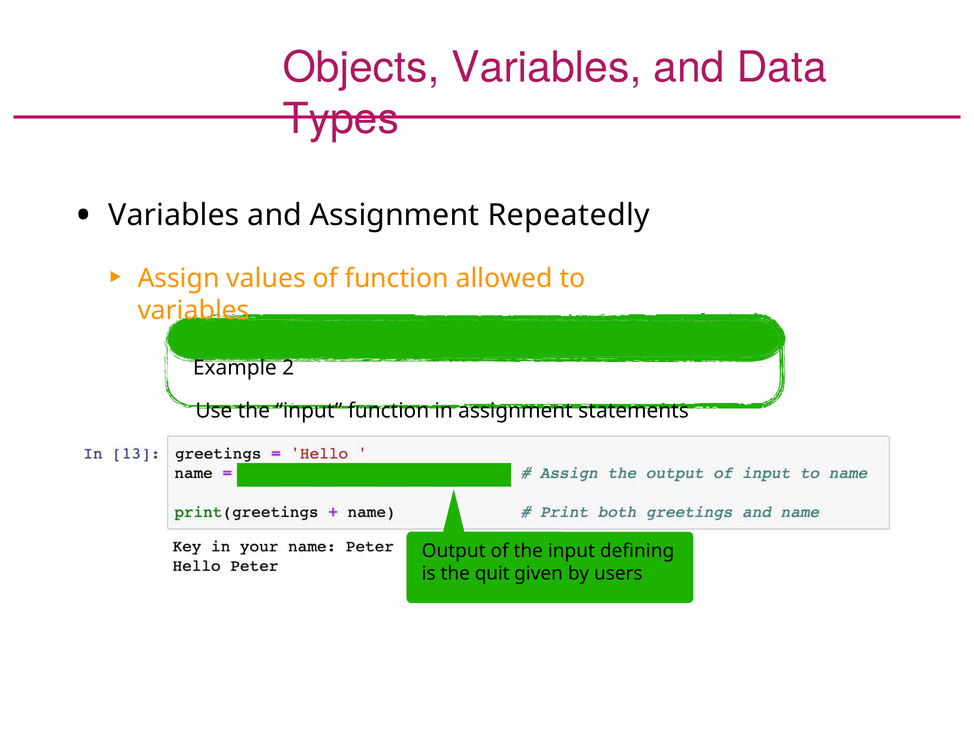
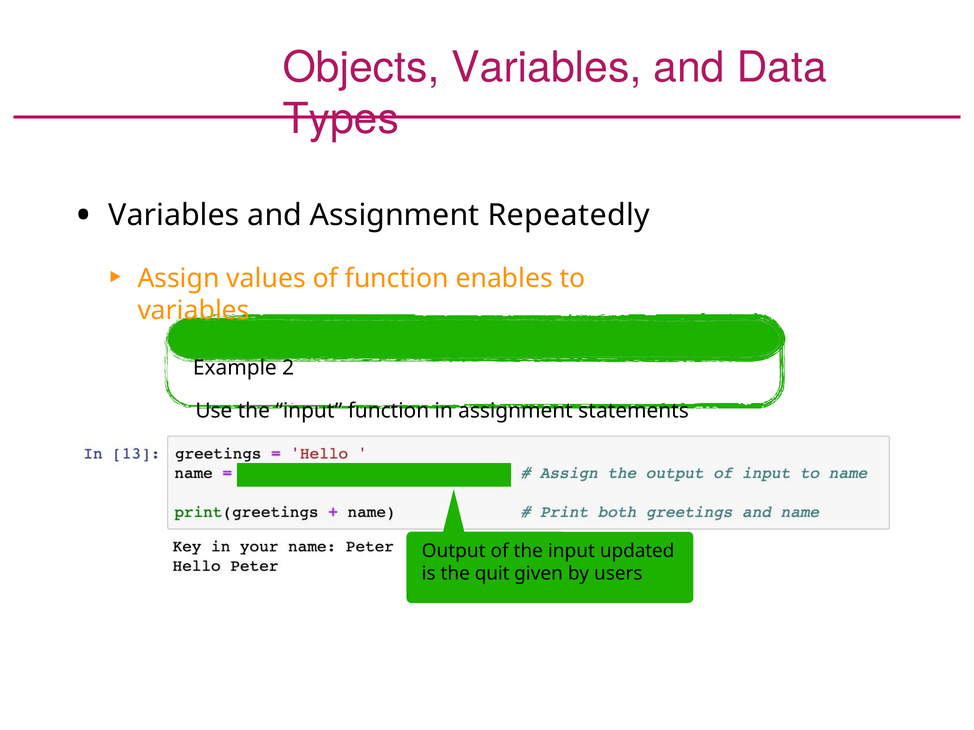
allowed: allowed -> enables
defining: defining -> updated
